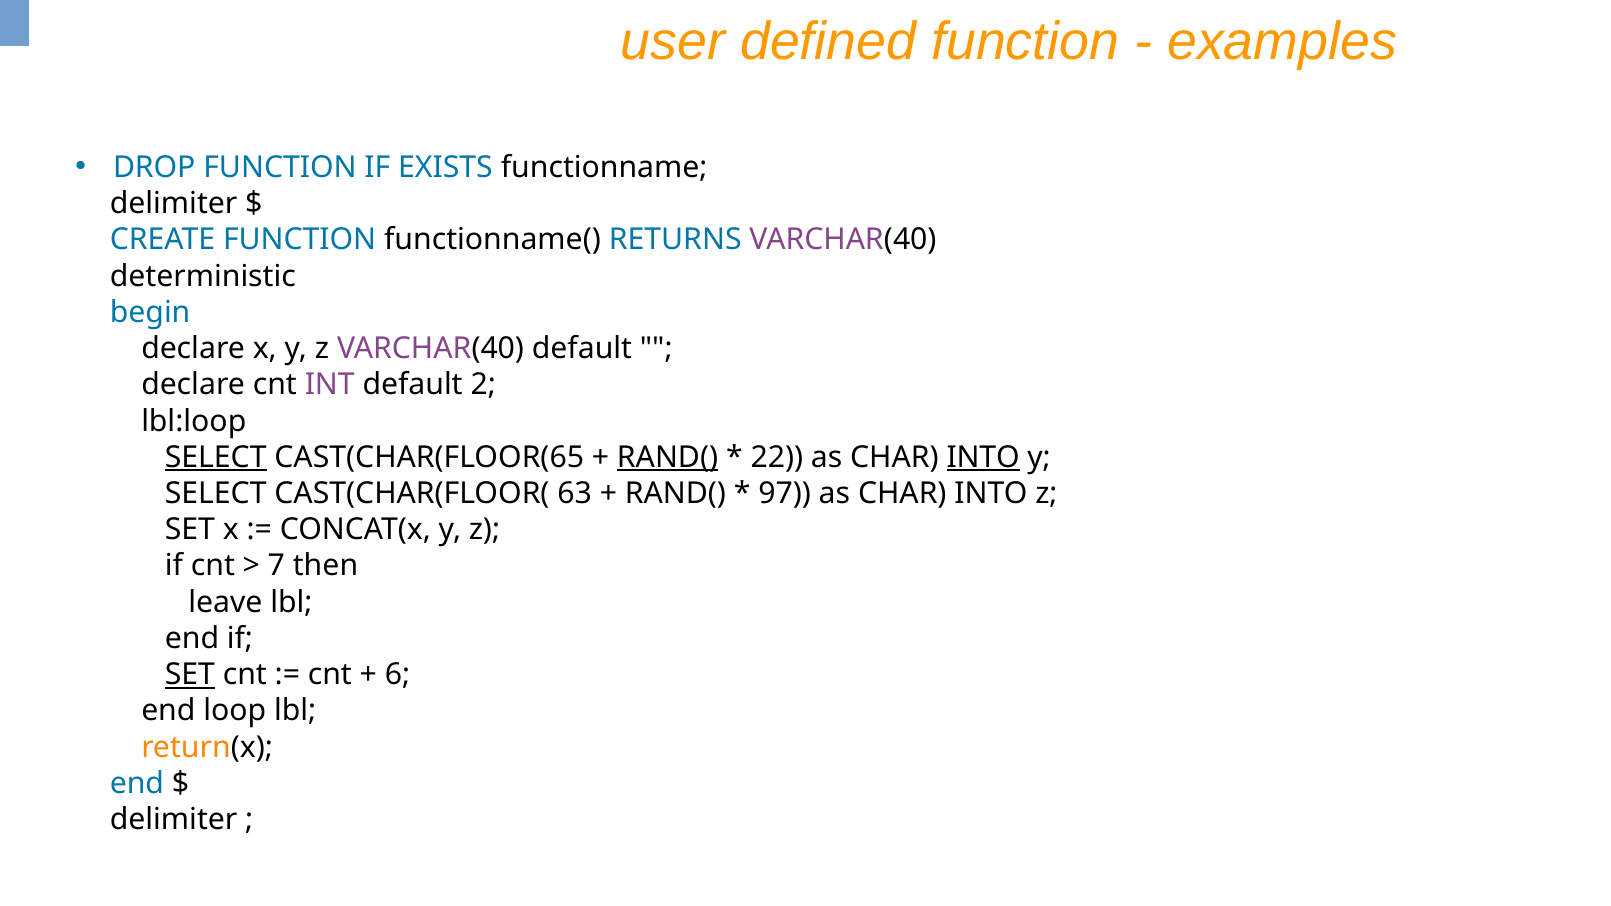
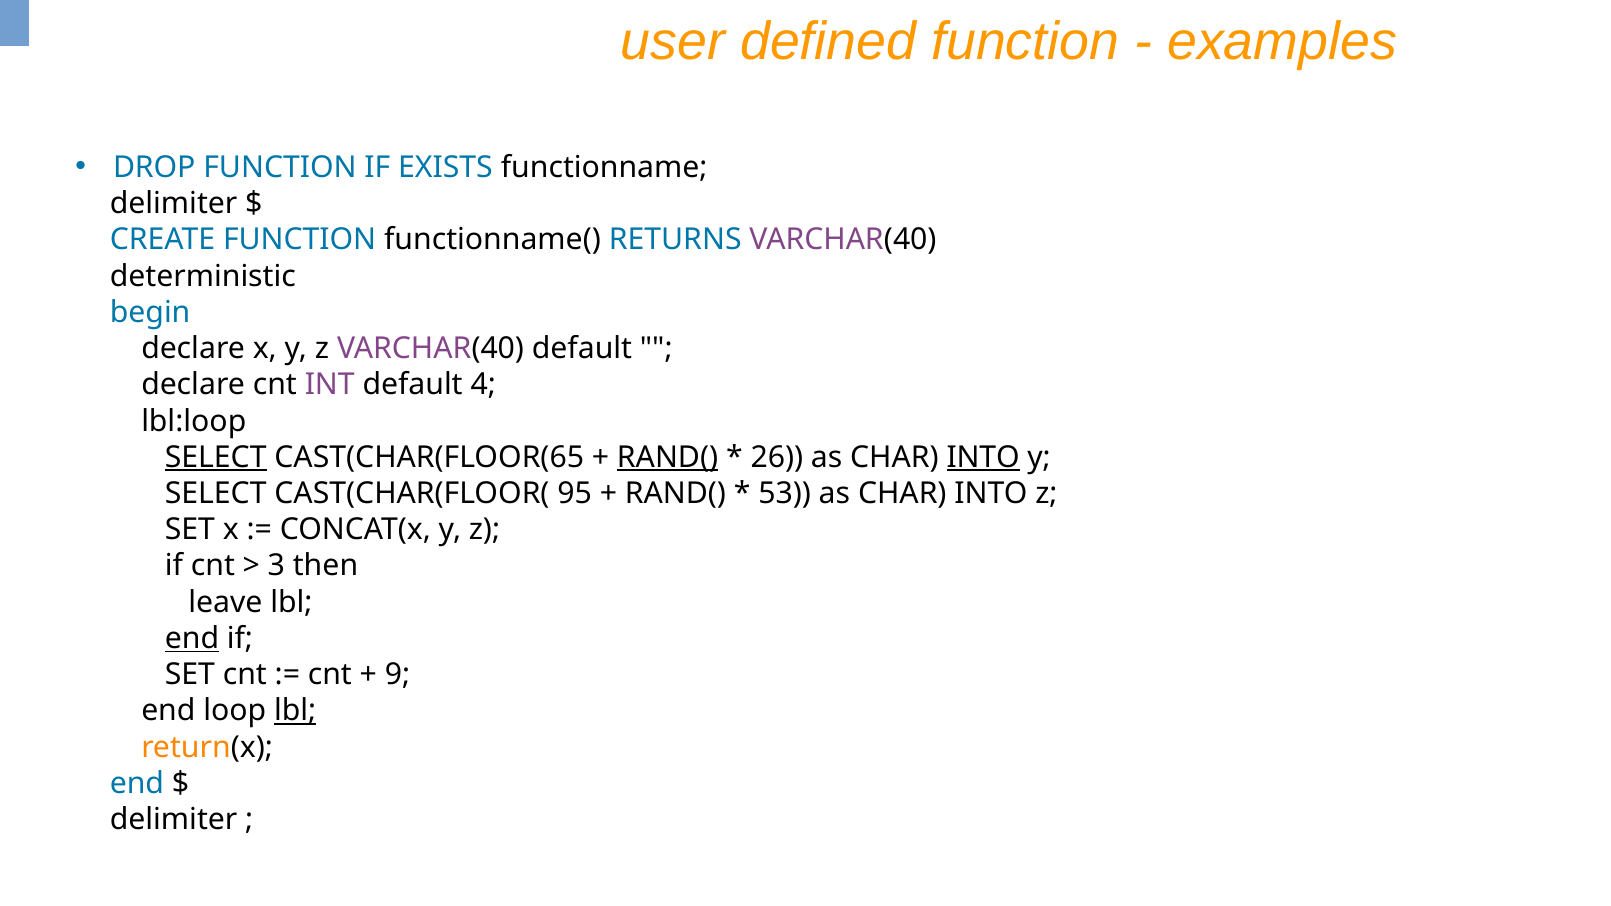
2: 2 -> 4
22: 22 -> 26
63: 63 -> 95
97: 97 -> 53
7: 7 -> 3
end at (192, 639) underline: none -> present
SET at (190, 675) underline: present -> none
6: 6 -> 9
lbl at (295, 711) underline: none -> present
